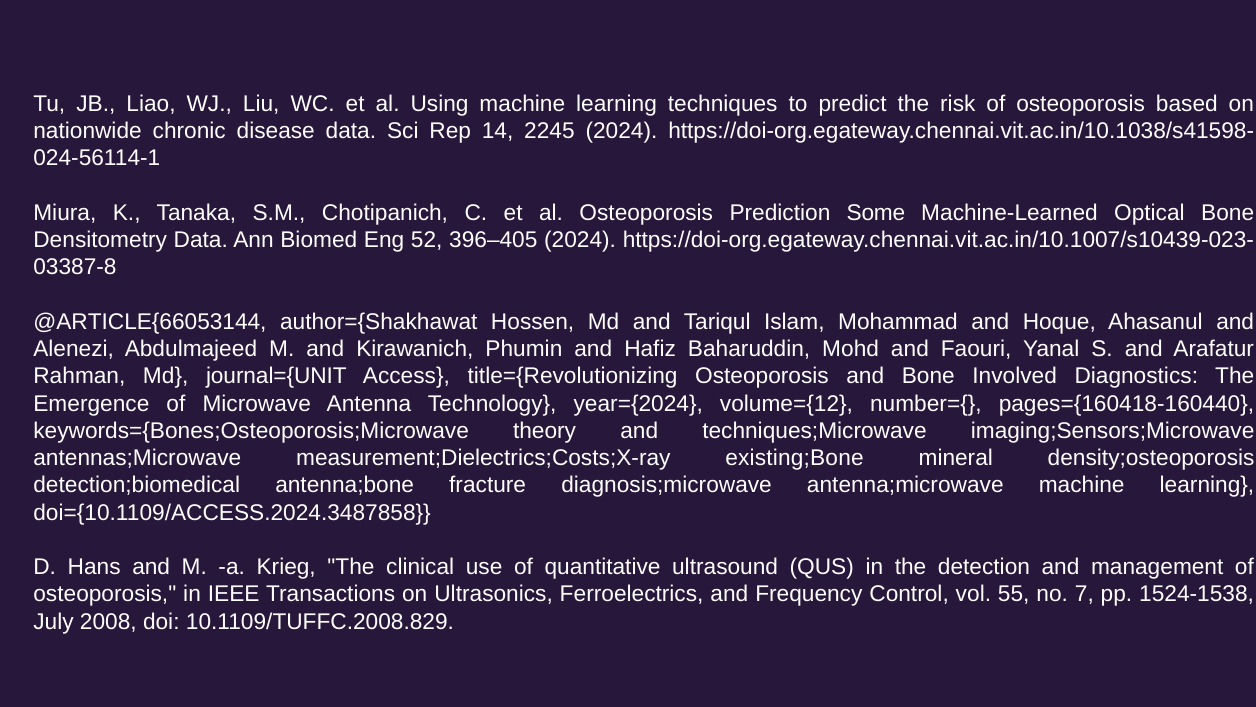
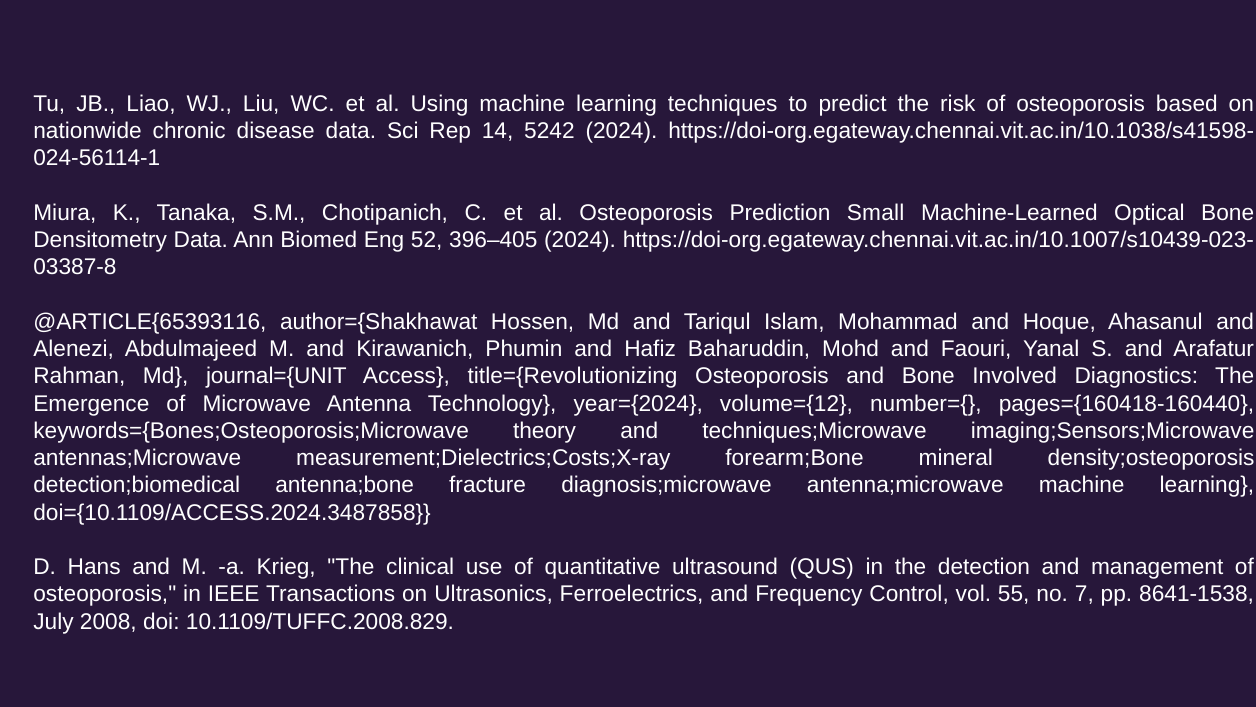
2245: 2245 -> 5242
Some: Some -> Small
@ARTICLE{66053144: @ARTICLE{66053144 -> @ARTICLE{65393116
existing;Bone: existing;Bone -> forearm;Bone
1524-1538: 1524-1538 -> 8641-1538
